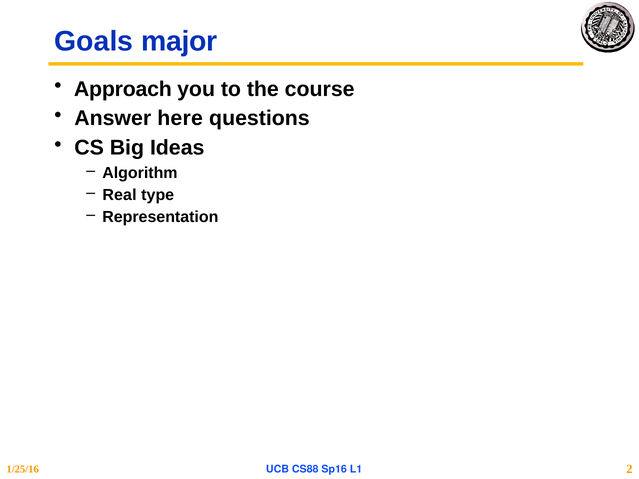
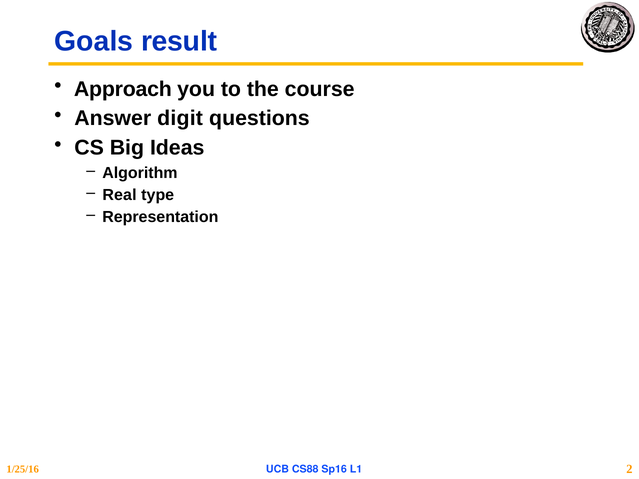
major: major -> result
here: here -> digit
